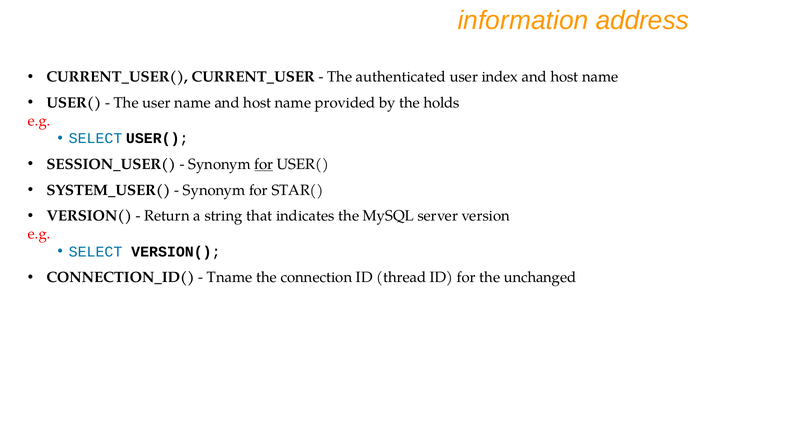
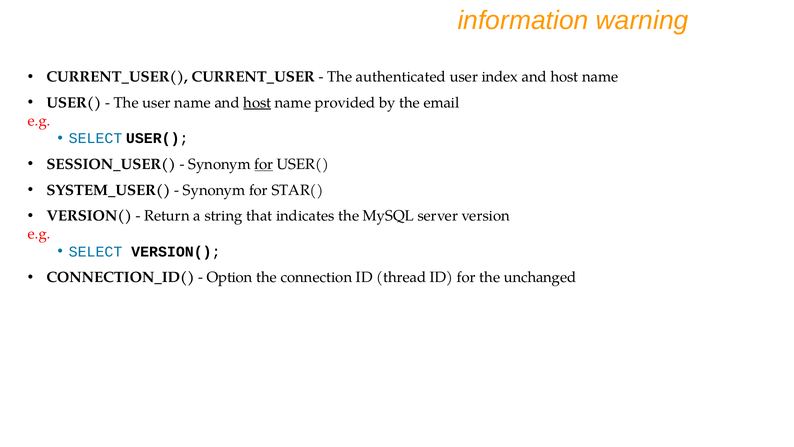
address: address -> warning
host at (257, 103) underline: none -> present
holds: holds -> email
Tname: Tname -> Option
